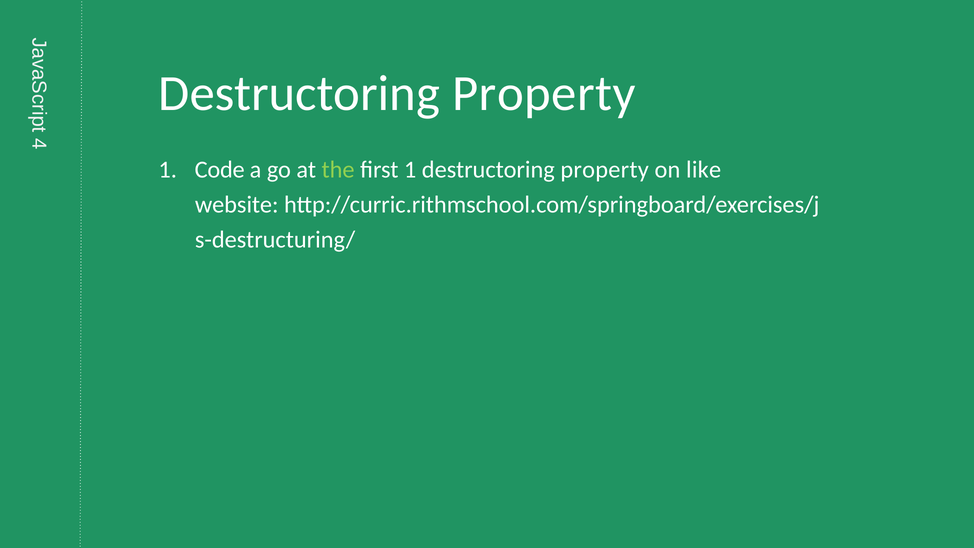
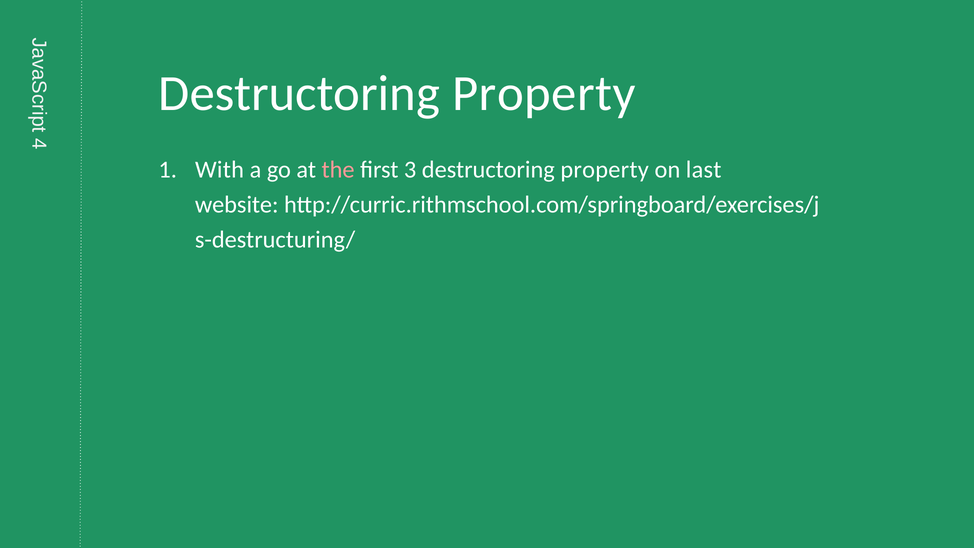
Code: Code -> With
the colour: light green -> pink
first 1: 1 -> 3
like: like -> last
